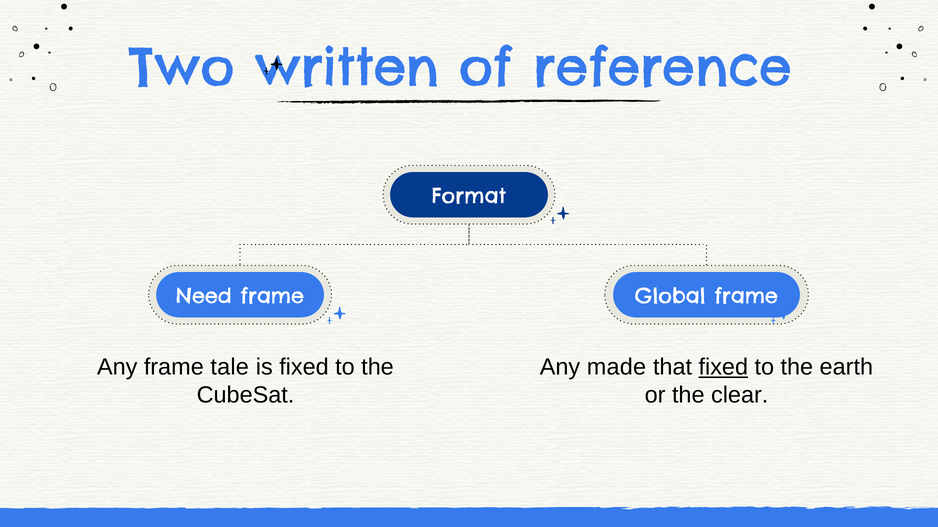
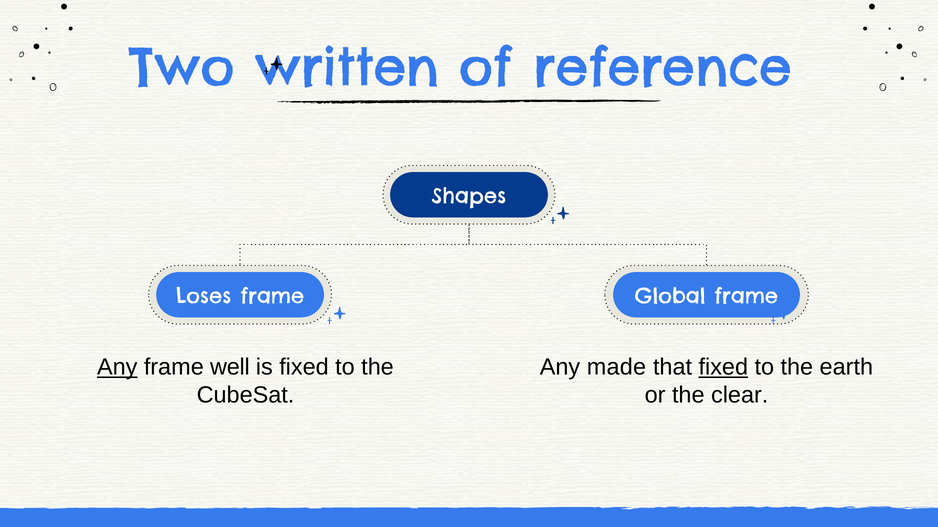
Format: Format -> Shapes
Need: Need -> Loses
Any at (117, 368) underline: none -> present
tale: tale -> well
